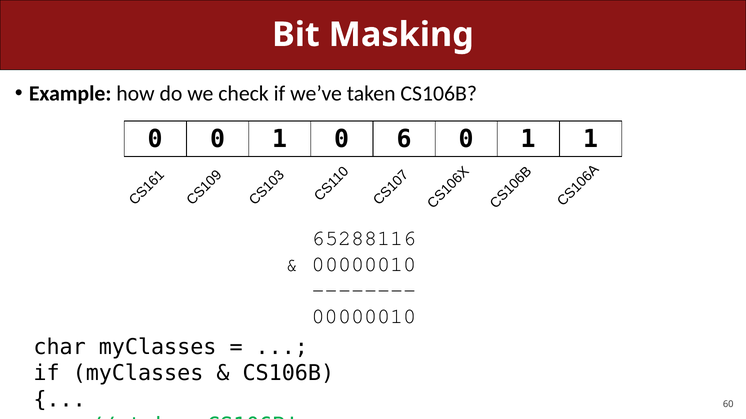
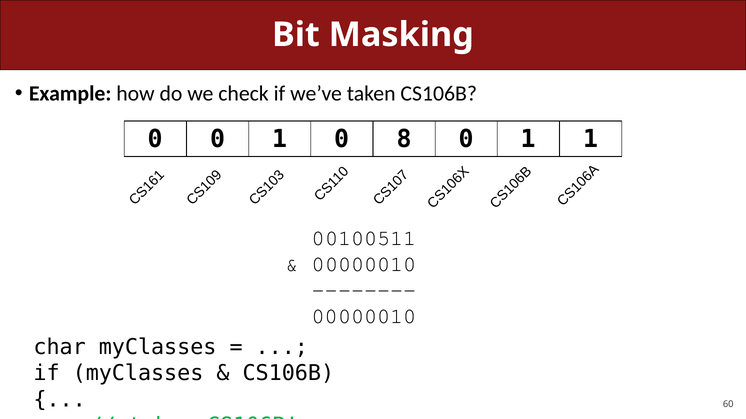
0 1 0 6: 6 -> 8
65288116: 65288116 -> 00100511
